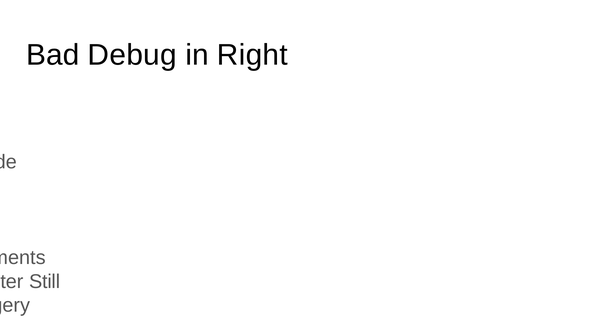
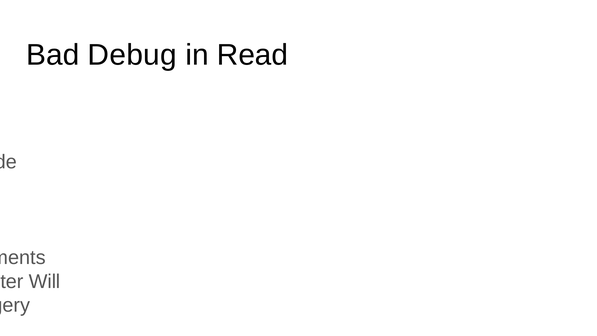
Right: Right -> Read
Still: Still -> Will
